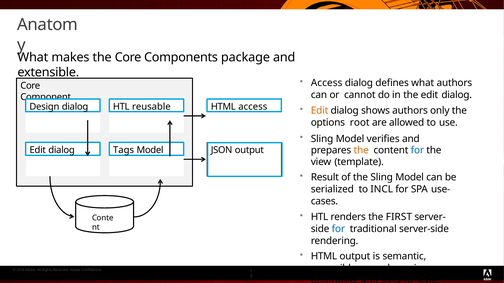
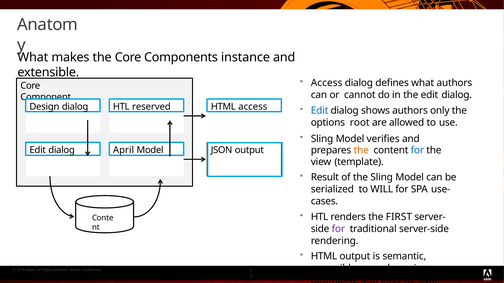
package: package -> instance
HTL reusable: reusable -> reserved
Edit at (320, 111) colour: orange -> blue
Tags: Tags -> April
INCL: INCL -> WILL
for at (338, 229) colour: blue -> purple
